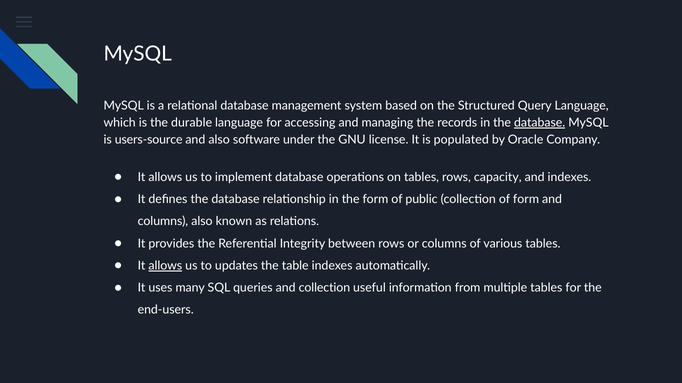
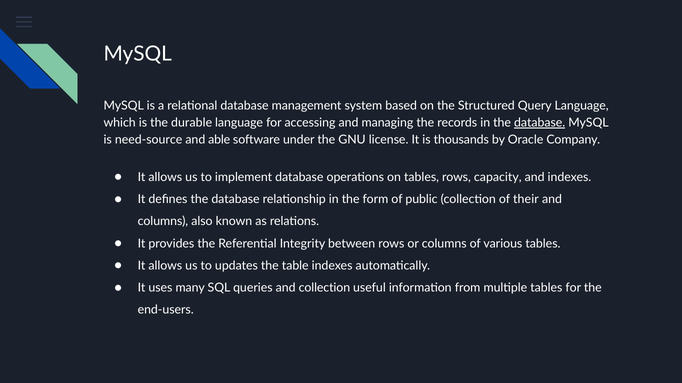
users-source: users-source -> need-source
and also: also -> able
populated: populated -> thousands
of form: form -> their
allows at (165, 266) underline: present -> none
